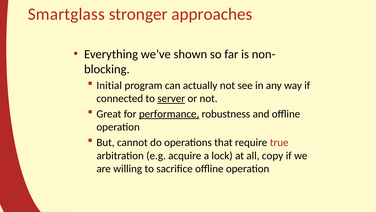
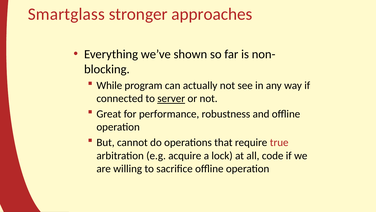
Initial: Initial -> While
performance underline: present -> none
copy: copy -> code
